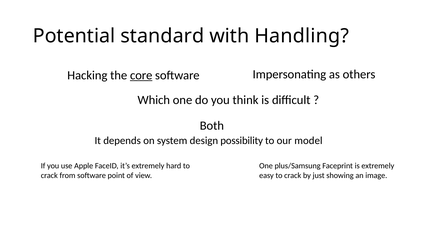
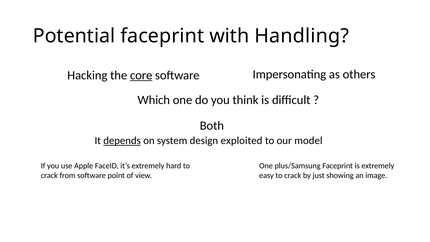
Potential standard: standard -> faceprint
depends underline: none -> present
possibility: possibility -> exploited
